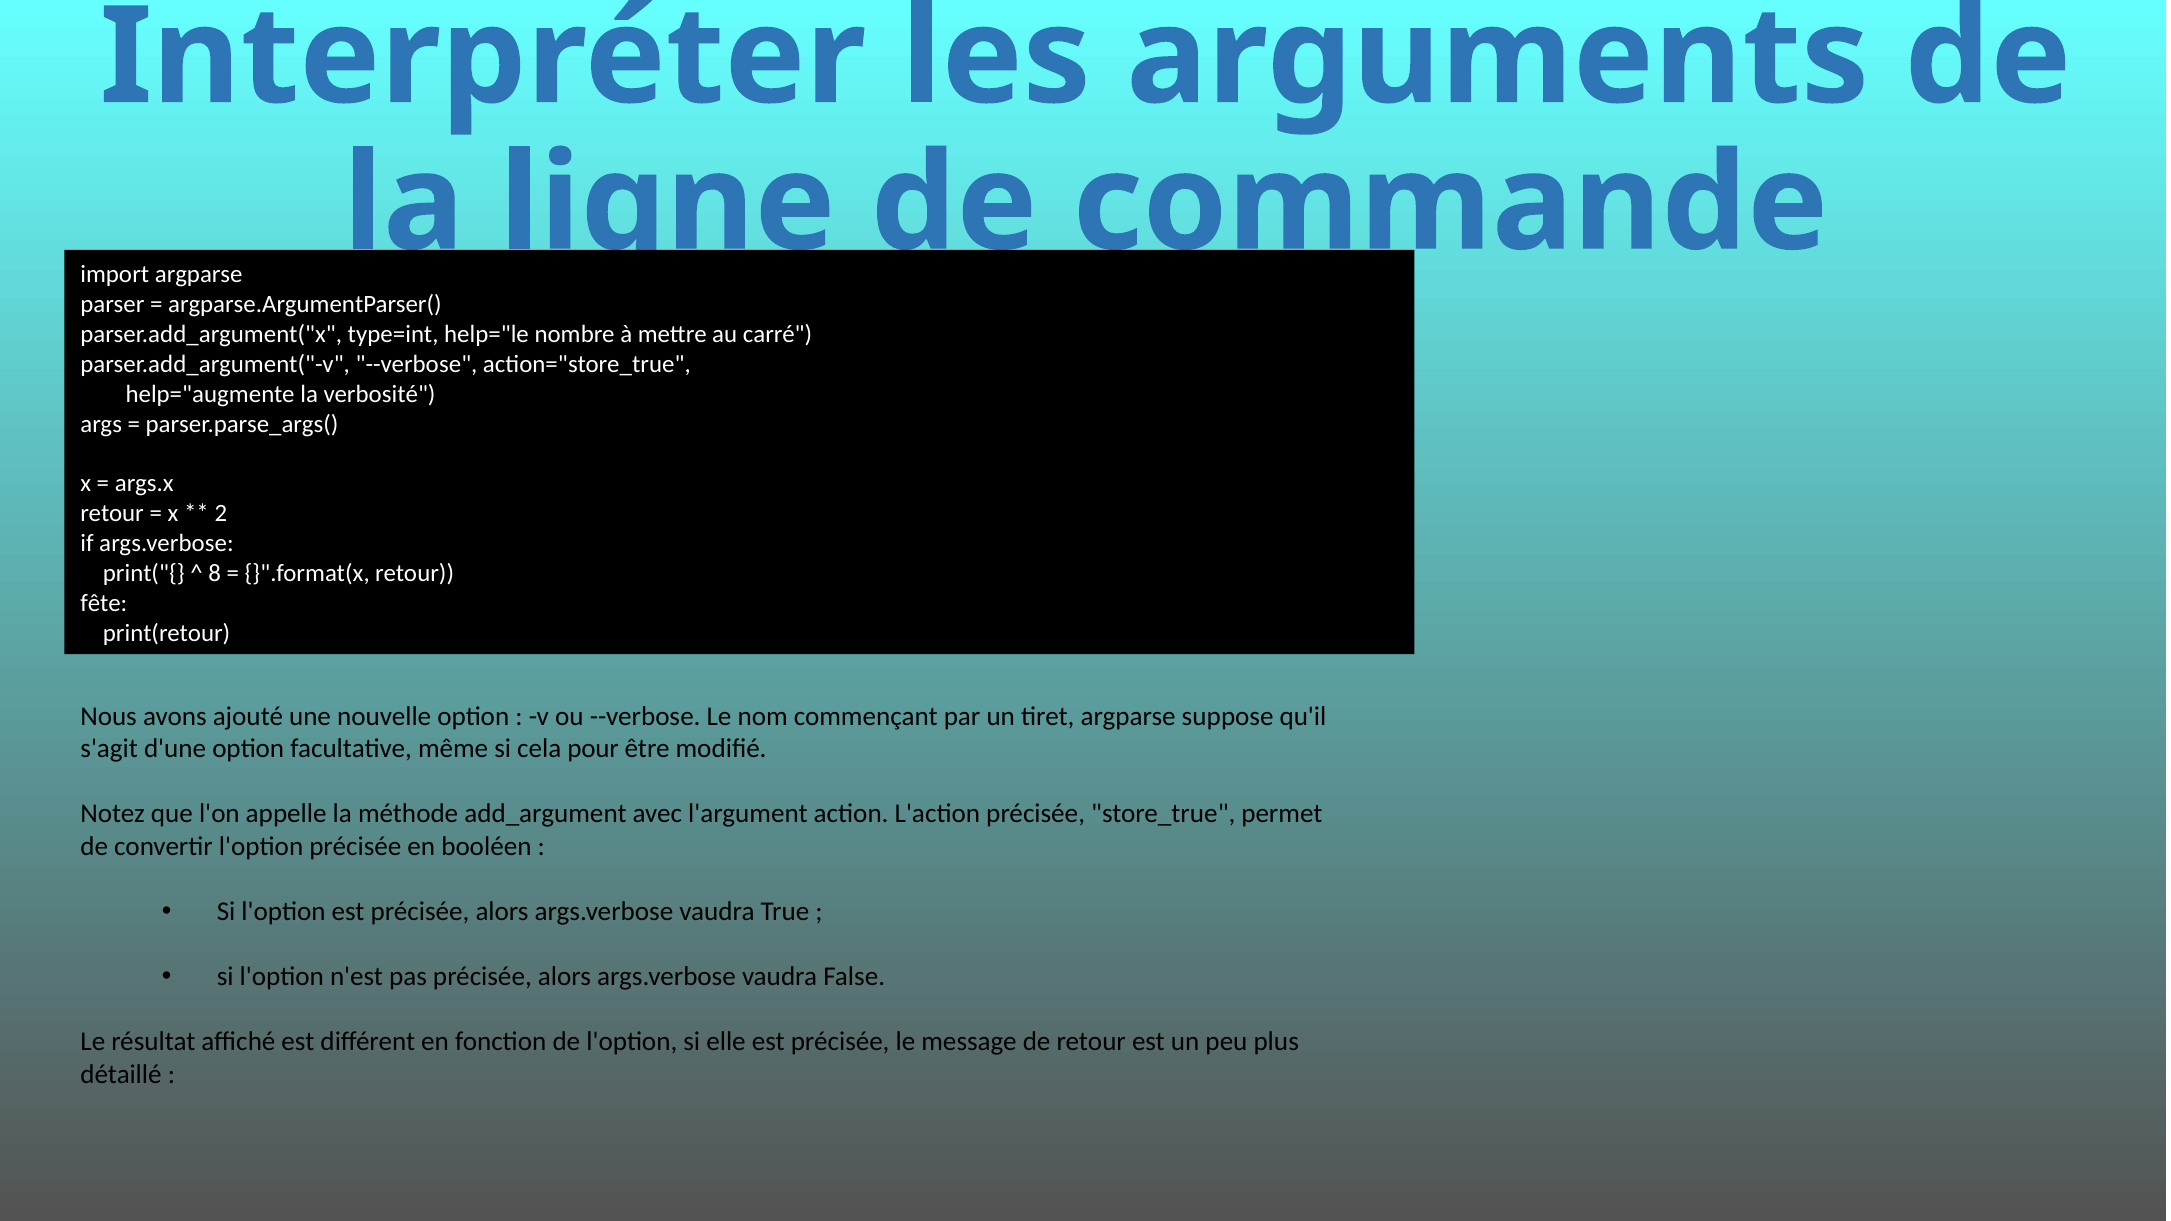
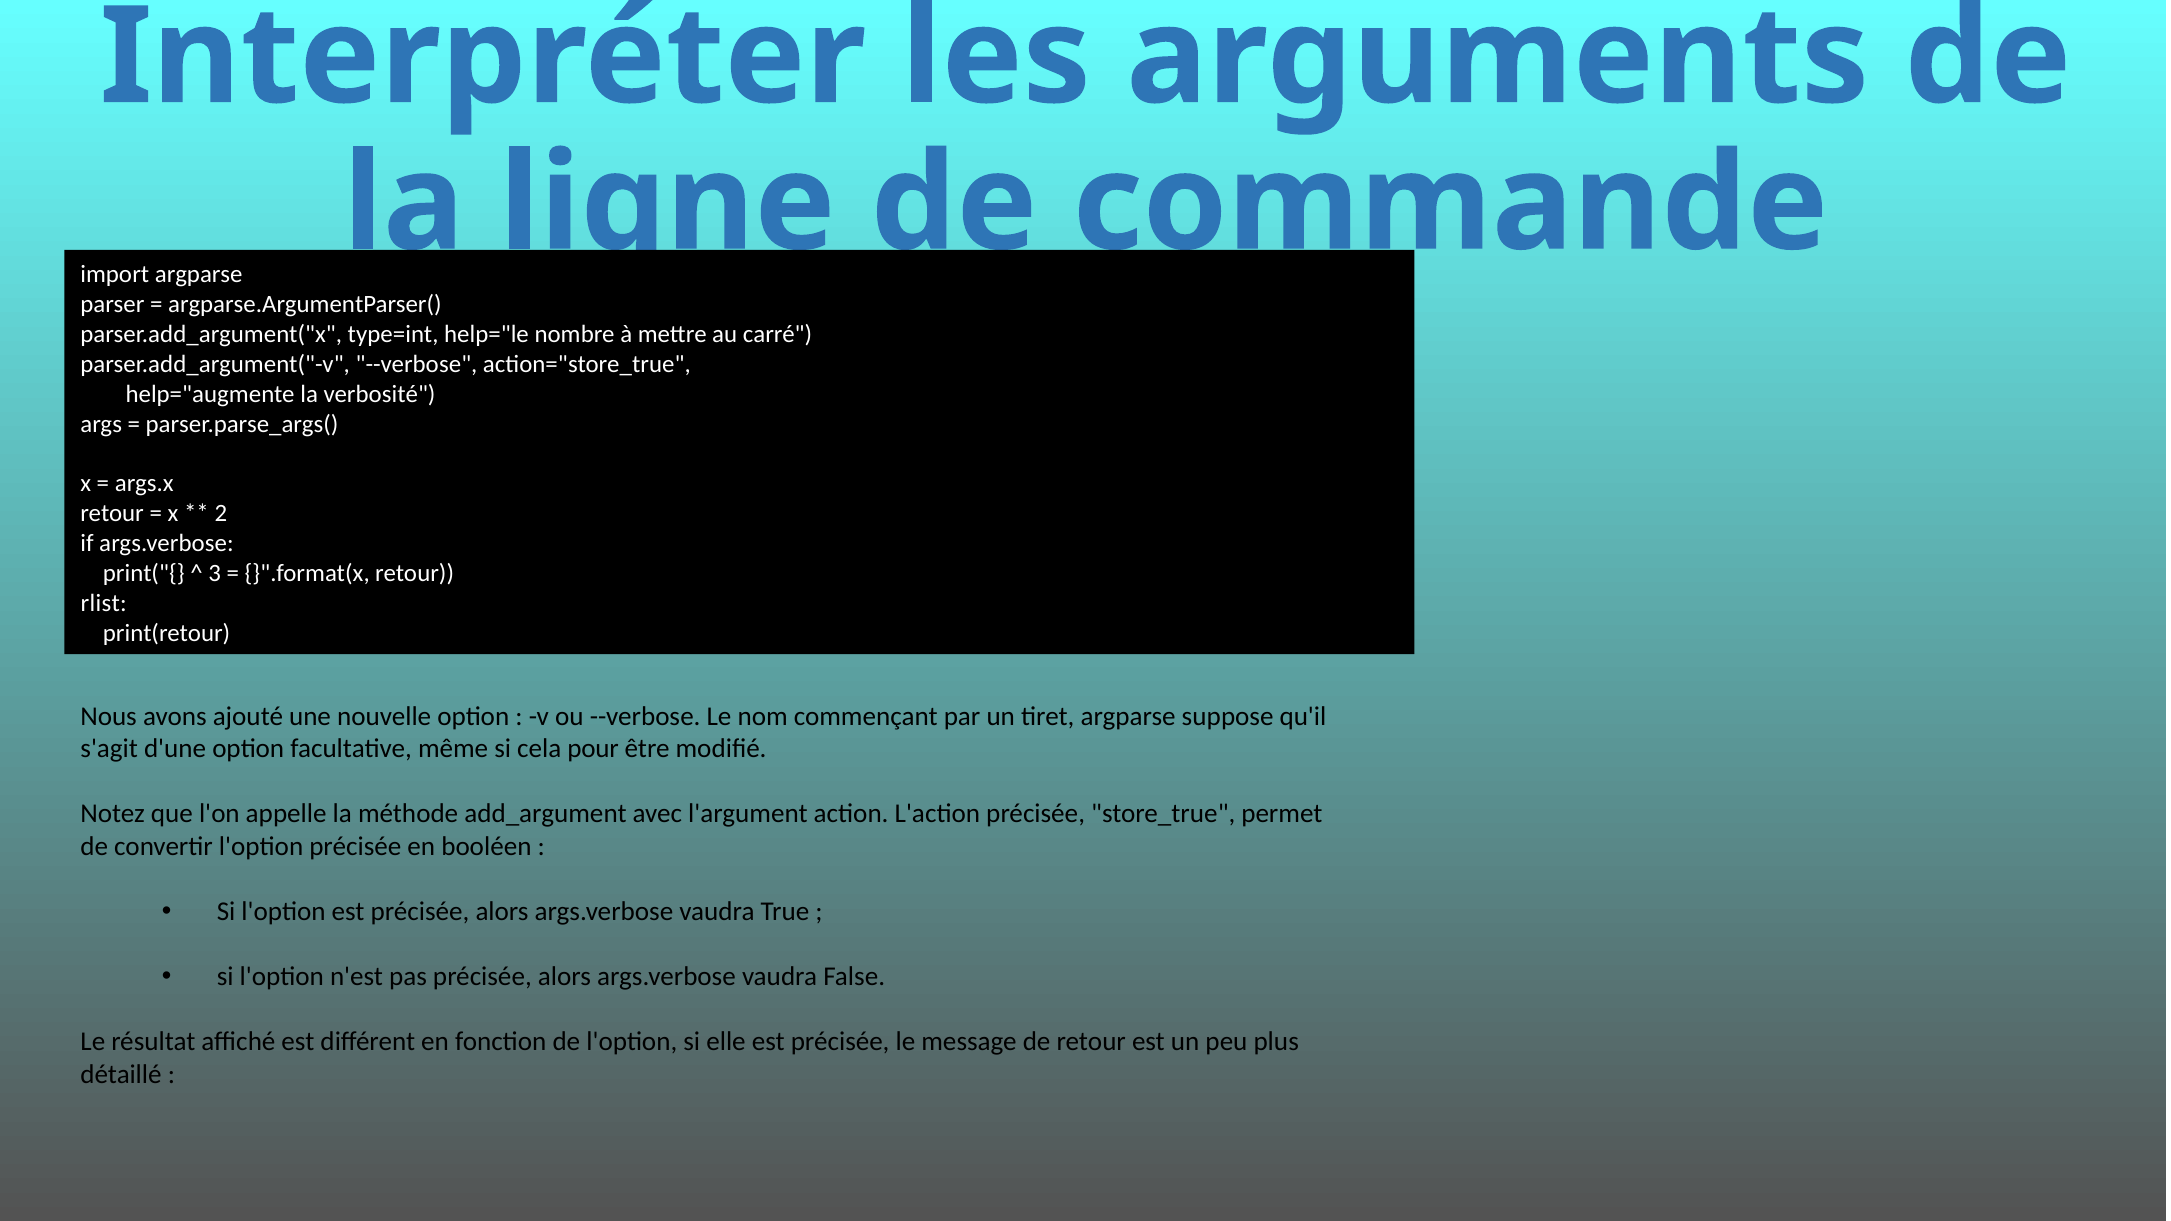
8: 8 -> 3
fête: fête -> rlist
